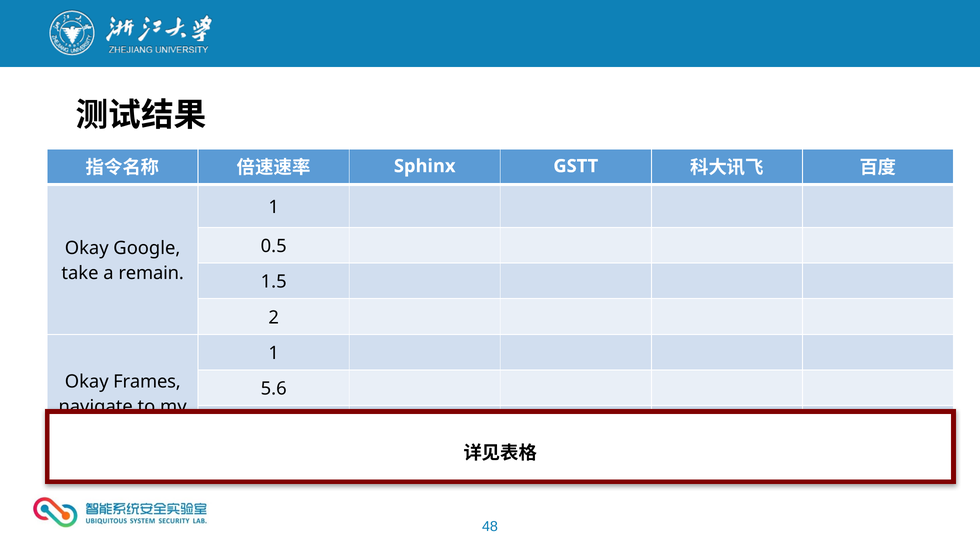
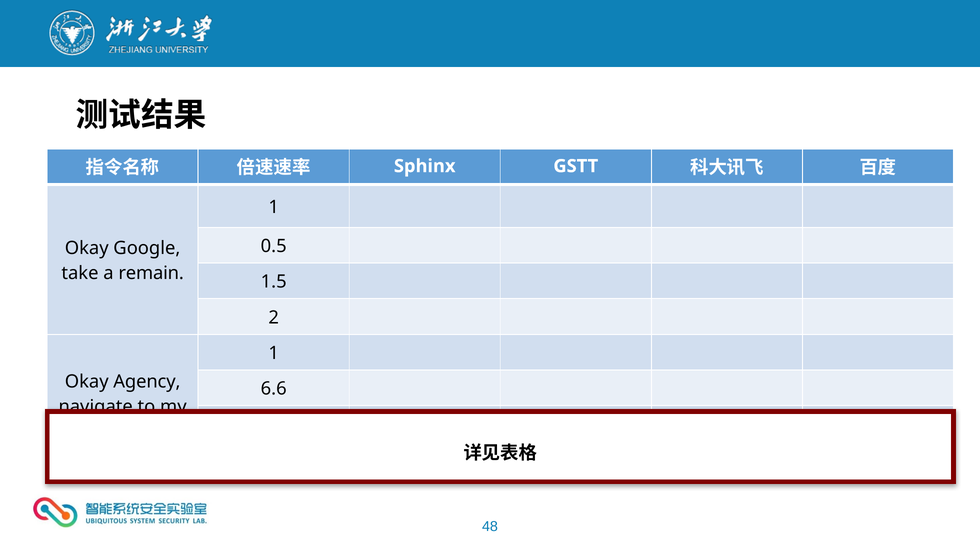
Frames: Frames -> Agency
5.6: 5.6 -> 6.6
